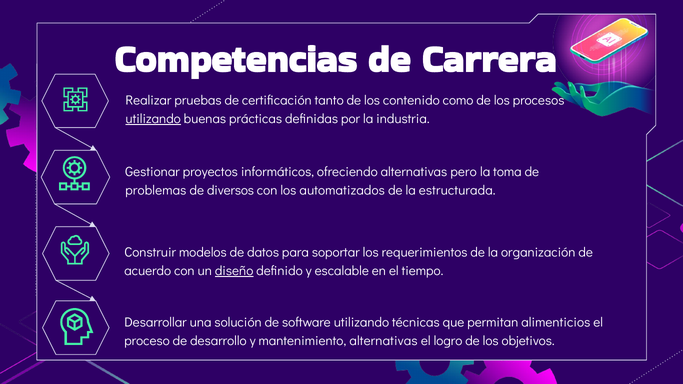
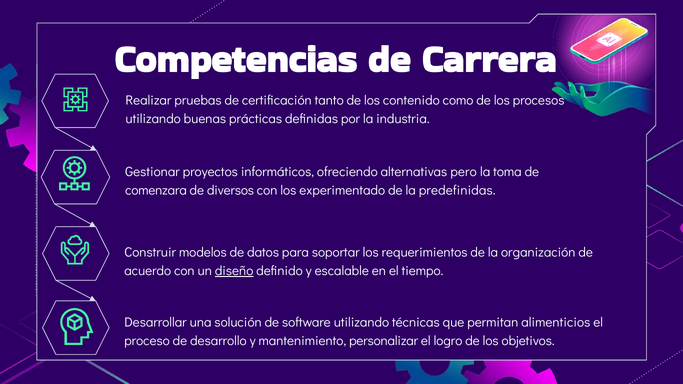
utilizando at (153, 119) underline: present -> none
problemas: problemas -> comenzara
automatizados: automatizados -> experimentado
estructurada: estructurada -> predefinidas
mantenimiento alternativas: alternativas -> personalizar
